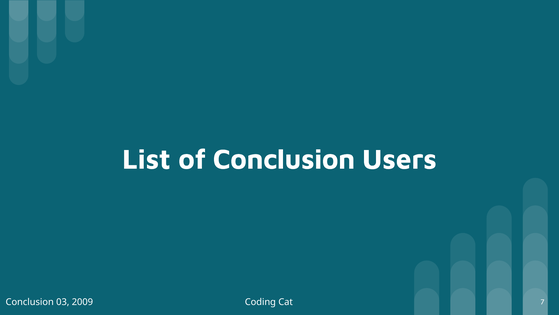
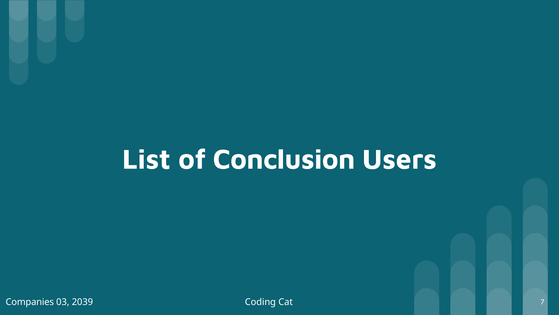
Conclusion at (30, 301): Conclusion -> Companies
2009: 2009 -> 2039
